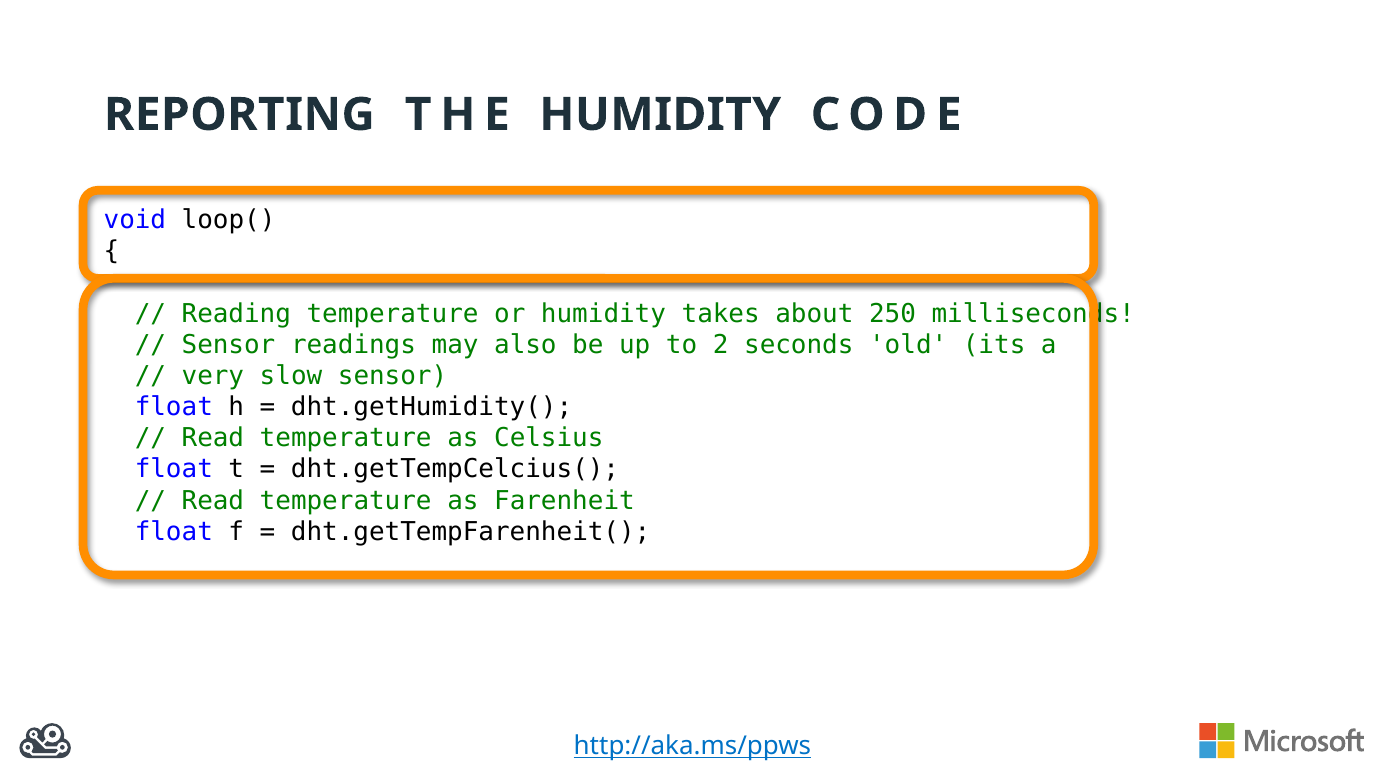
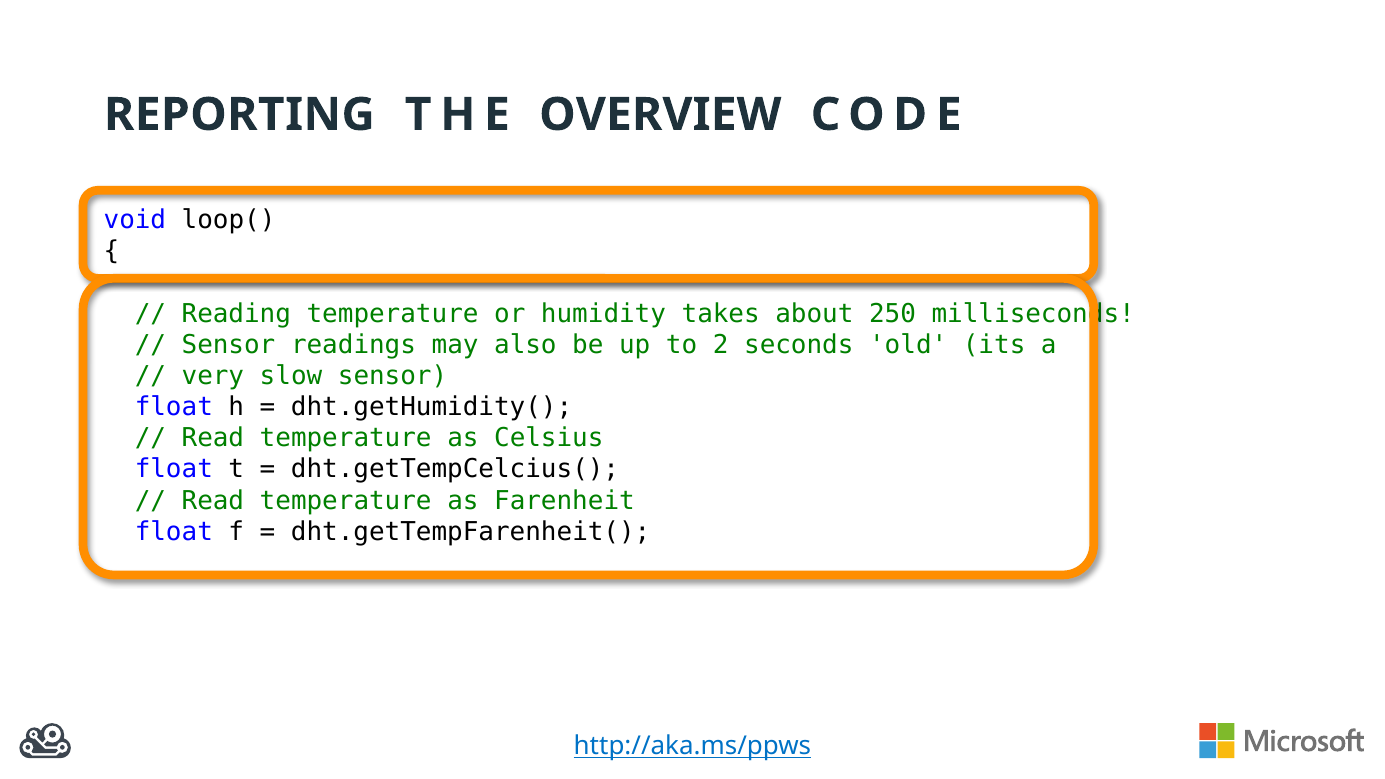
THE HUMIDITY: HUMIDITY -> OVERVIEW
